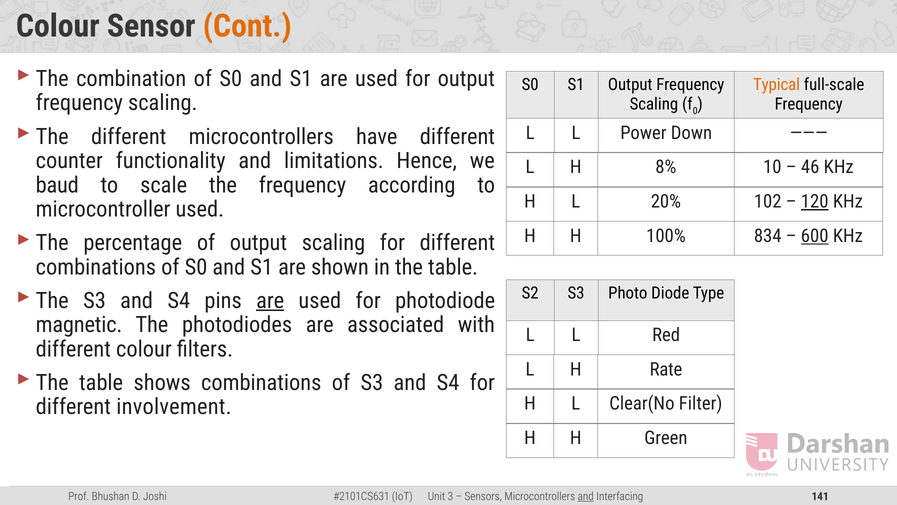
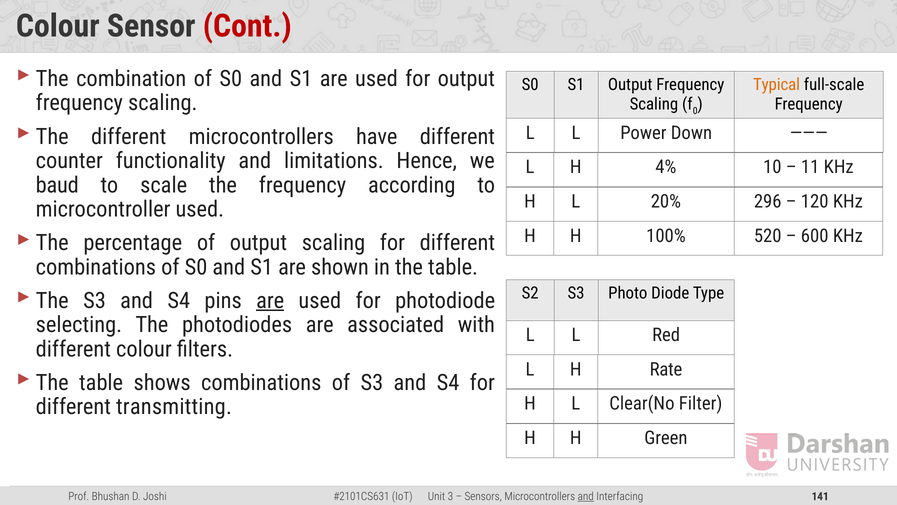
Cont colour: orange -> red
8%: 8% -> 4%
46: 46 -> 11
102: 102 -> 296
120 underline: present -> none
834: 834 -> 520
600 underline: present -> none
magnetic: magnetic -> selecting
involvement: involvement -> transmitting
